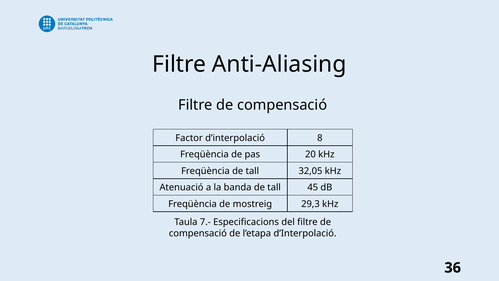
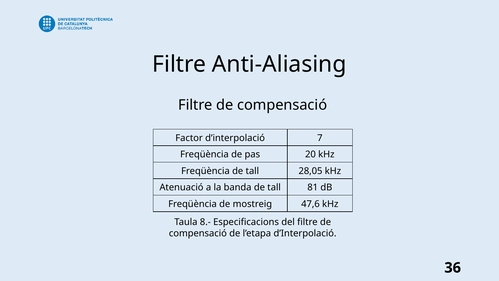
8: 8 -> 7
32,05: 32,05 -> 28,05
45: 45 -> 81
29,3: 29,3 -> 47,6
7.-: 7.- -> 8.-
